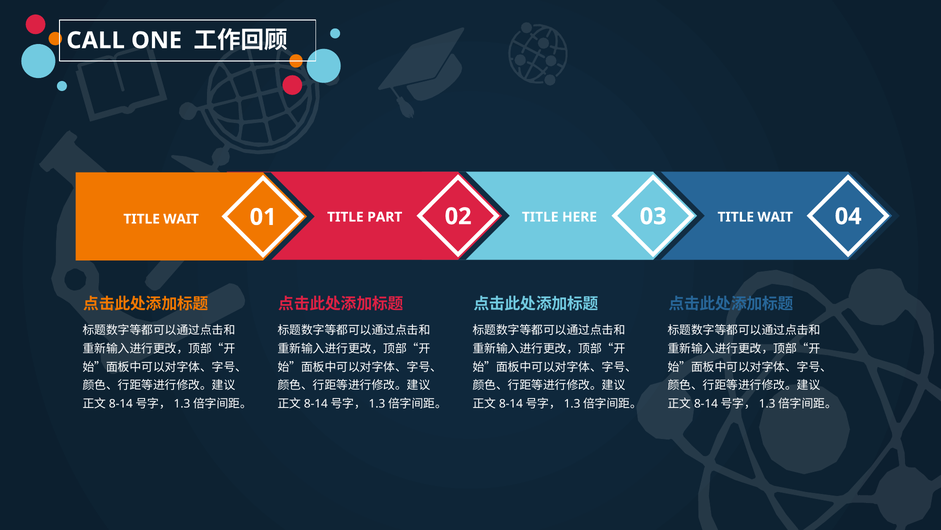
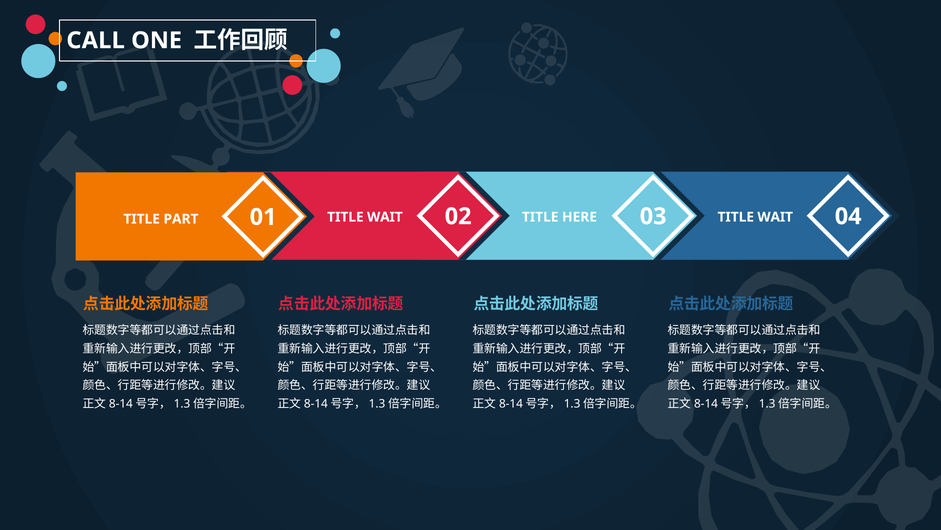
PART at (385, 217): PART -> WAIT
WAIT at (181, 219): WAIT -> PART
